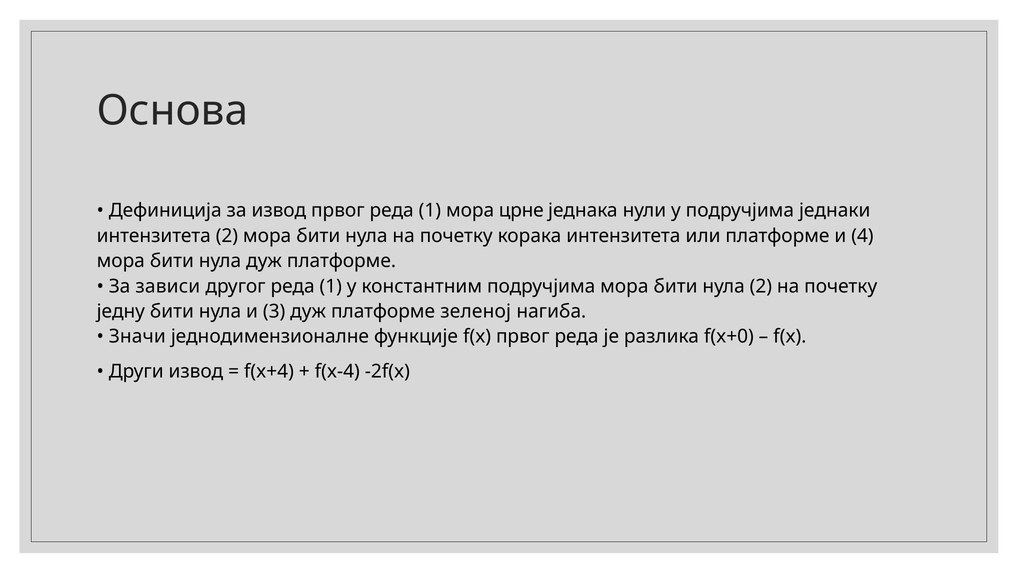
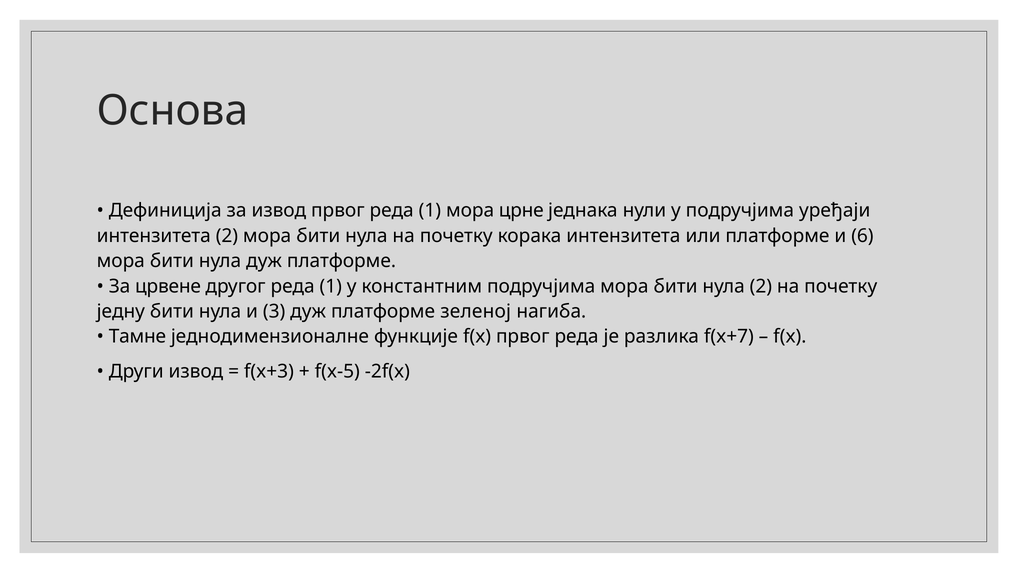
једнаки: једнаки -> уређаји
4: 4 -> 6
зависи: зависи -> црвене
Значи: Значи -> Тамне
f(x+0: f(x+0 -> f(x+7
f(x+4: f(x+4 -> f(x+3
f(x-4: f(x-4 -> f(x-5
